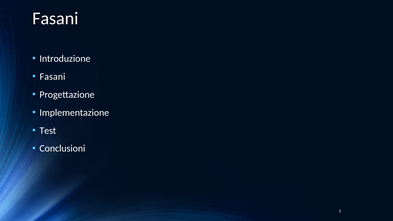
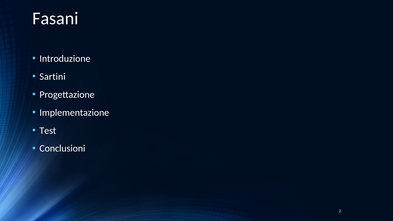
Fasani at (53, 77): Fasani -> Sartini
